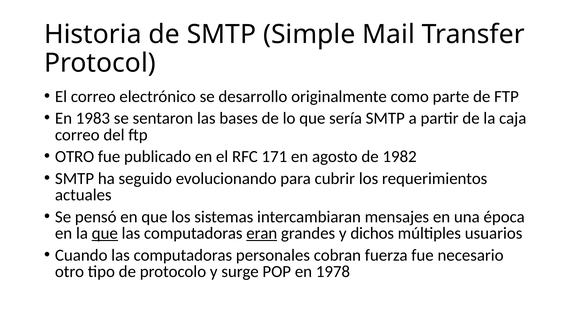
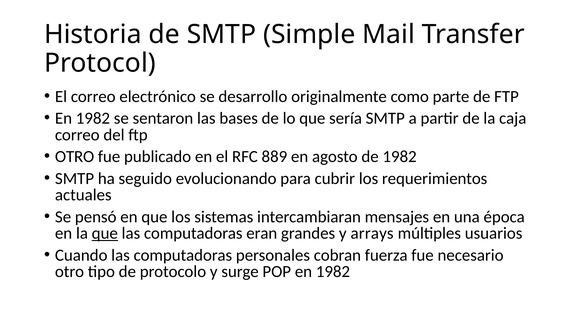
1983 at (93, 118): 1983 -> 1982
171: 171 -> 889
eran underline: present -> none
dichos: dichos -> arrays
POP en 1978: 1978 -> 1982
